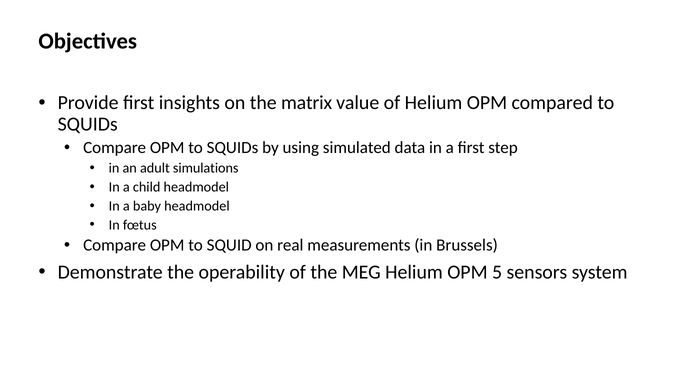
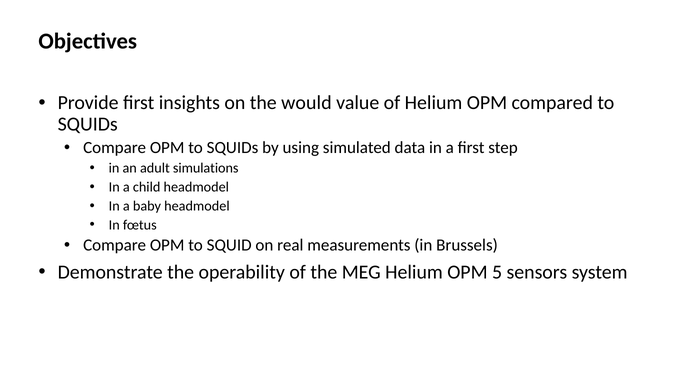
matrix: matrix -> would
